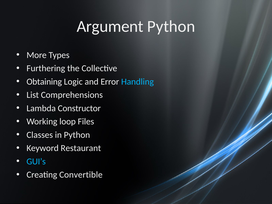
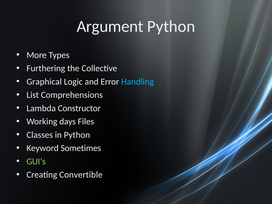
Obtaining: Obtaining -> Graphical
loop: loop -> days
Restaurant: Restaurant -> Sometimes
GUI’s colour: light blue -> light green
